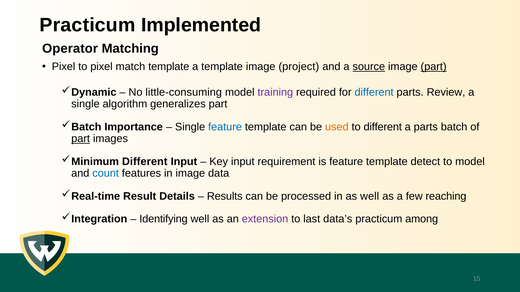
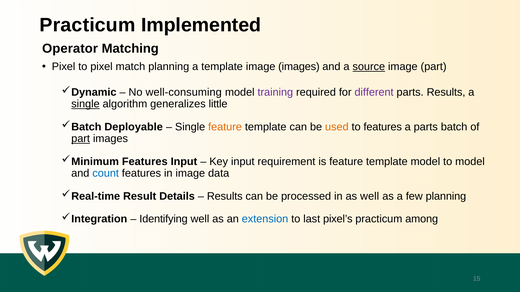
match template: template -> planning
image project: project -> images
part at (434, 67) underline: present -> none
little-consuming: little-consuming -> well-consuming
different at (374, 93) colour: blue -> purple
parts Review: Review -> Results
single at (85, 104) underline: none -> present
generalizes part: part -> little
Importance: Importance -> Deployable
feature at (225, 127) colour: blue -> orange
to different: different -> features
Different at (145, 162): Different -> Features
template detect: detect -> model
few reaching: reaching -> planning
extension colour: purple -> blue
data’s: data’s -> pixel’s
